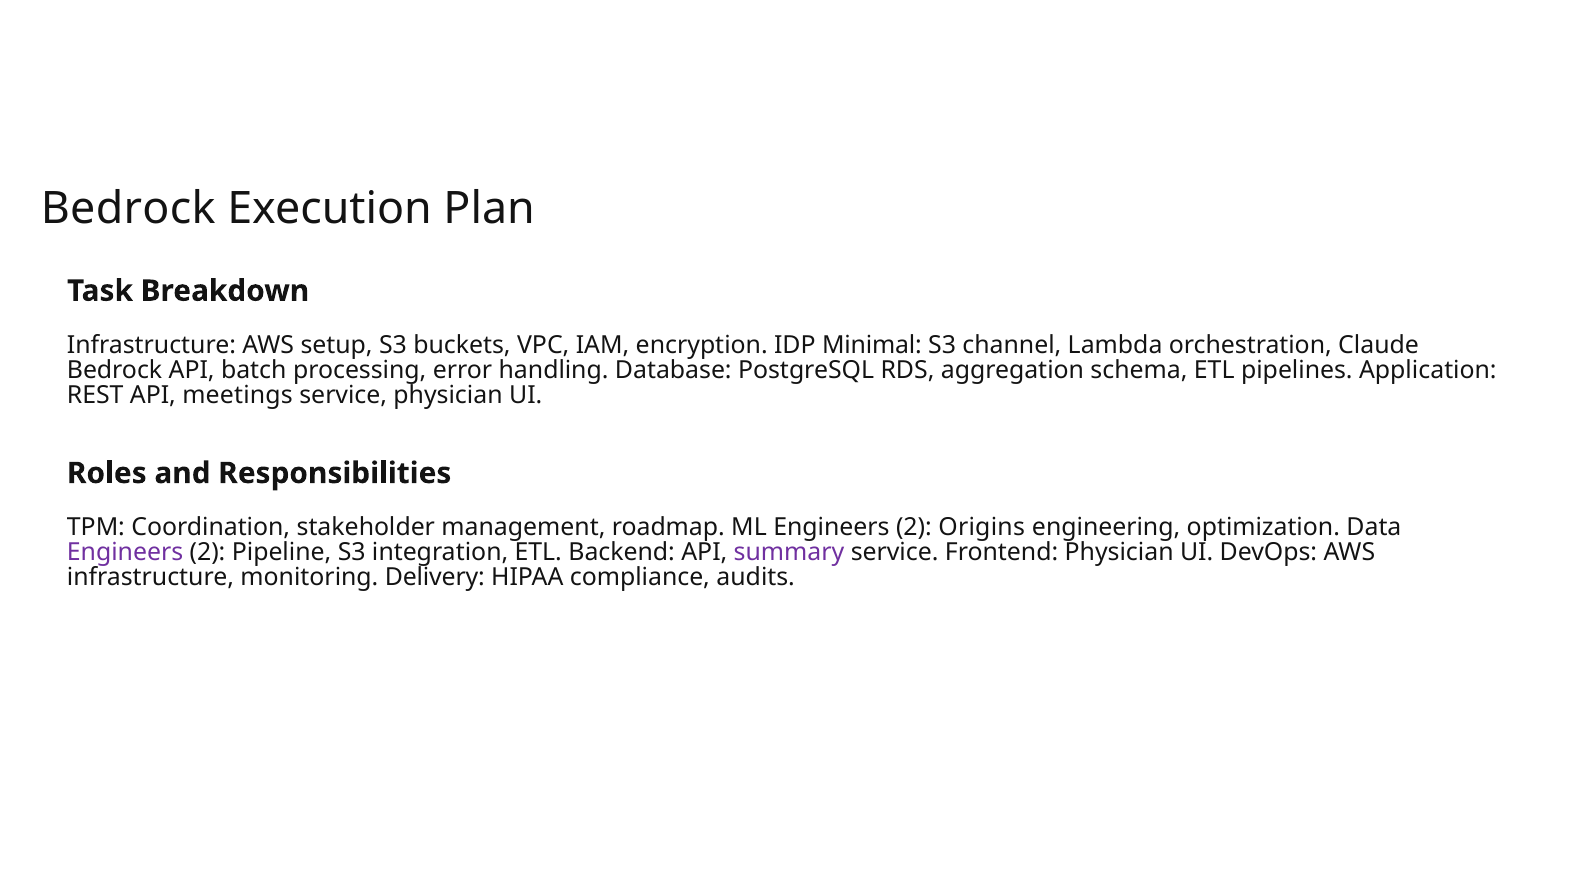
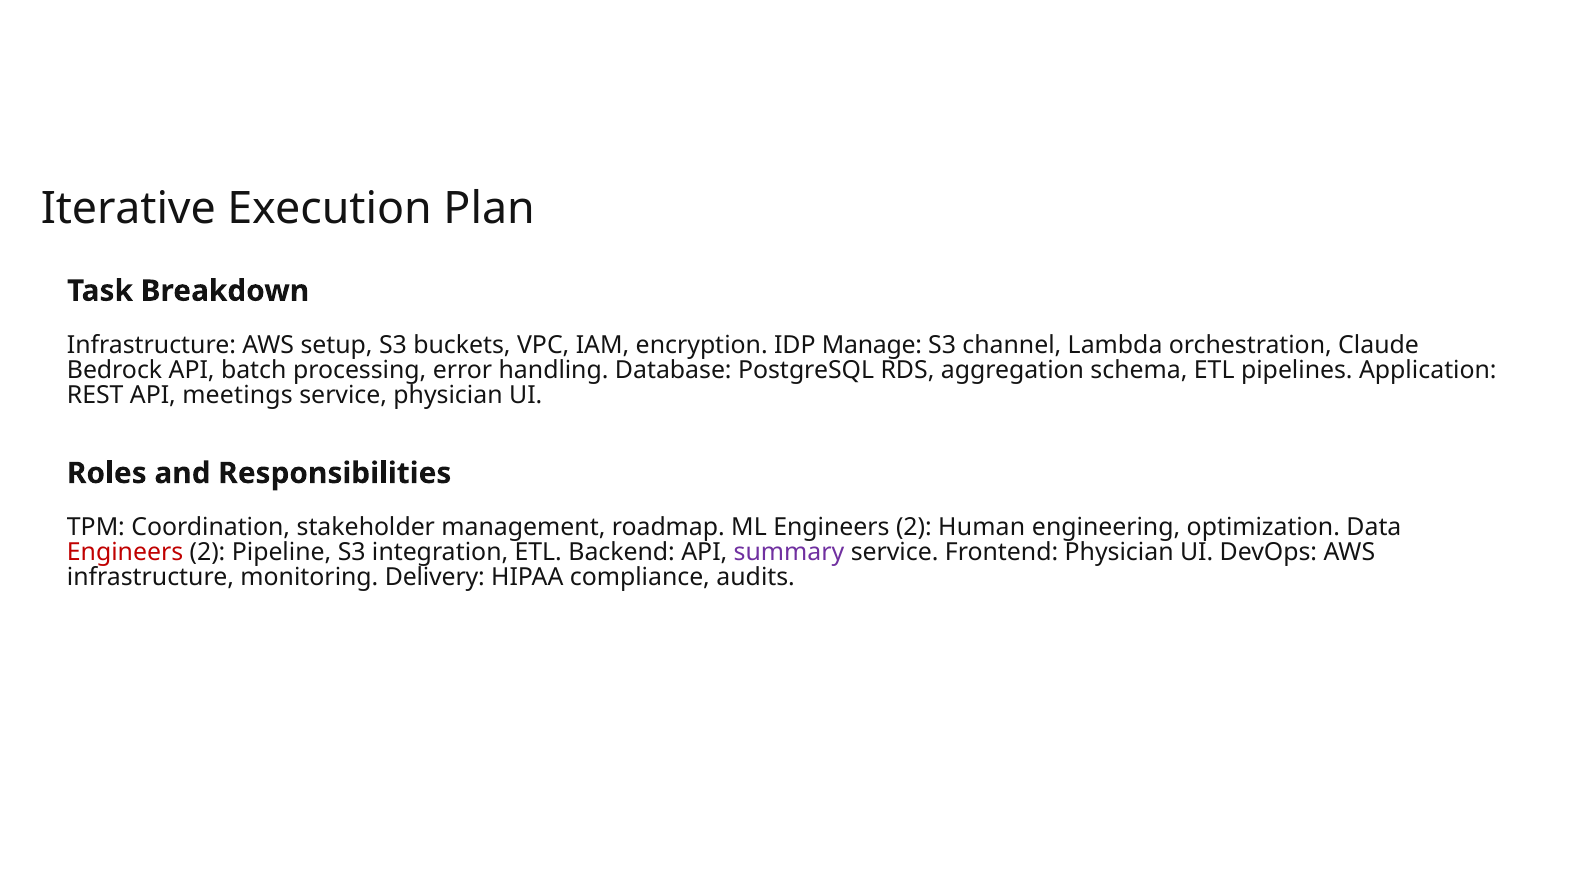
Bedrock at (128, 208): Bedrock -> Iterative
Minimal: Minimal -> Manage
Origins: Origins -> Human
Engineers at (125, 553) colour: purple -> red
